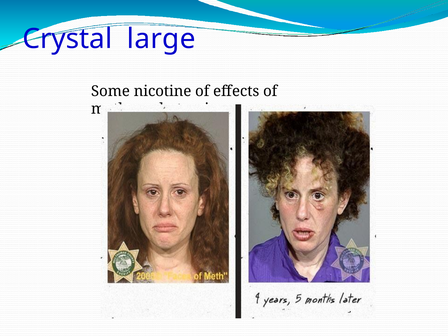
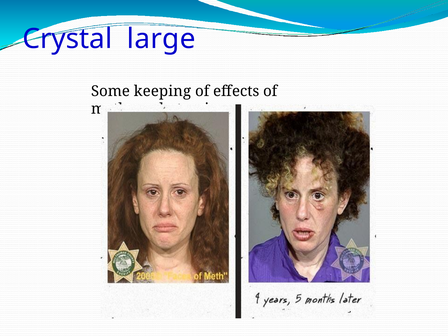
nicotine: nicotine -> keeping
